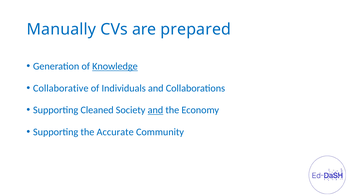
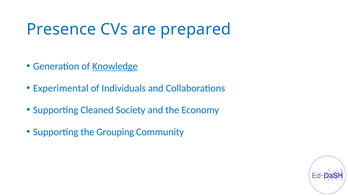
Manually: Manually -> Presence
Collaborative: Collaborative -> Experimental
and at (155, 110) underline: present -> none
Accurate: Accurate -> Grouping
